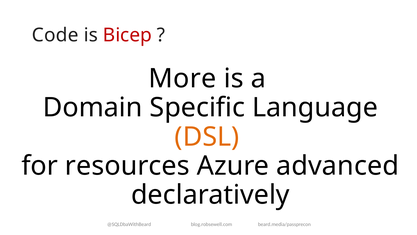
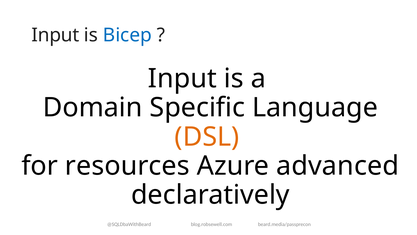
Code at (55, 35): Code -> Input
Bicep colour: red -> blue
More at (182, 78): More -> Input
